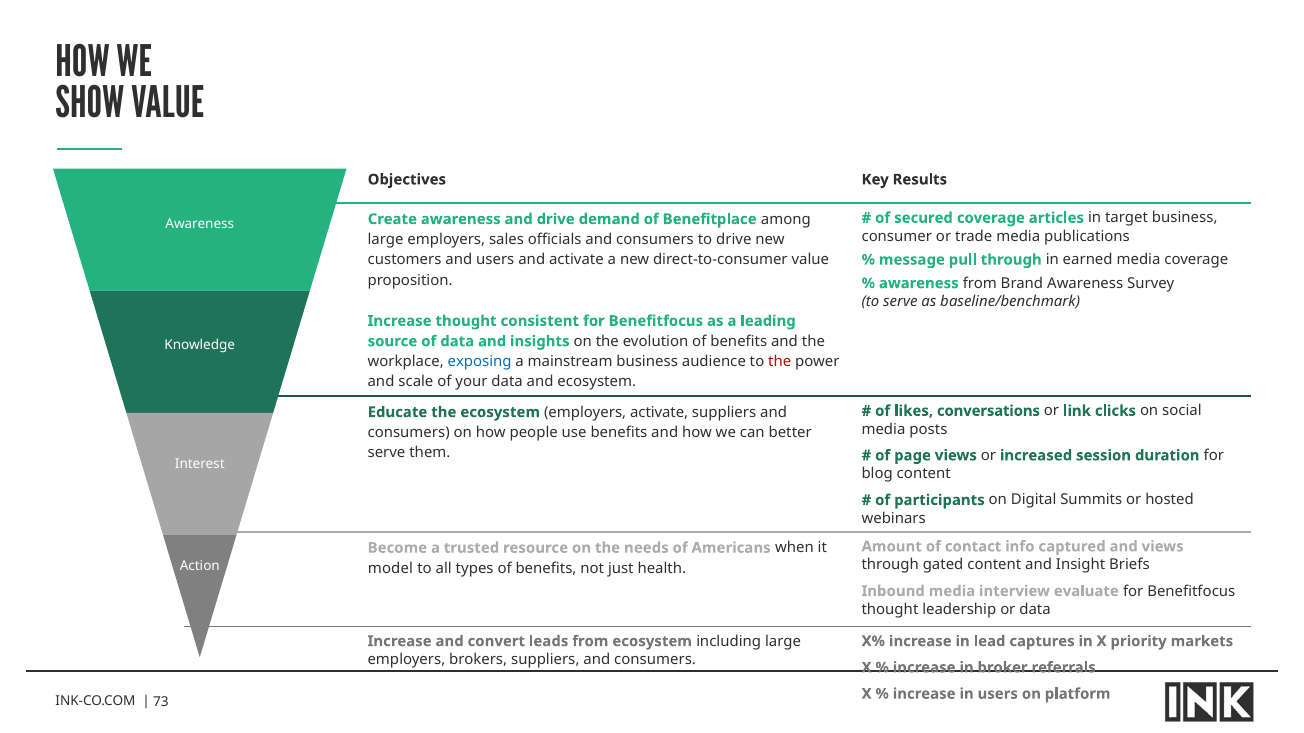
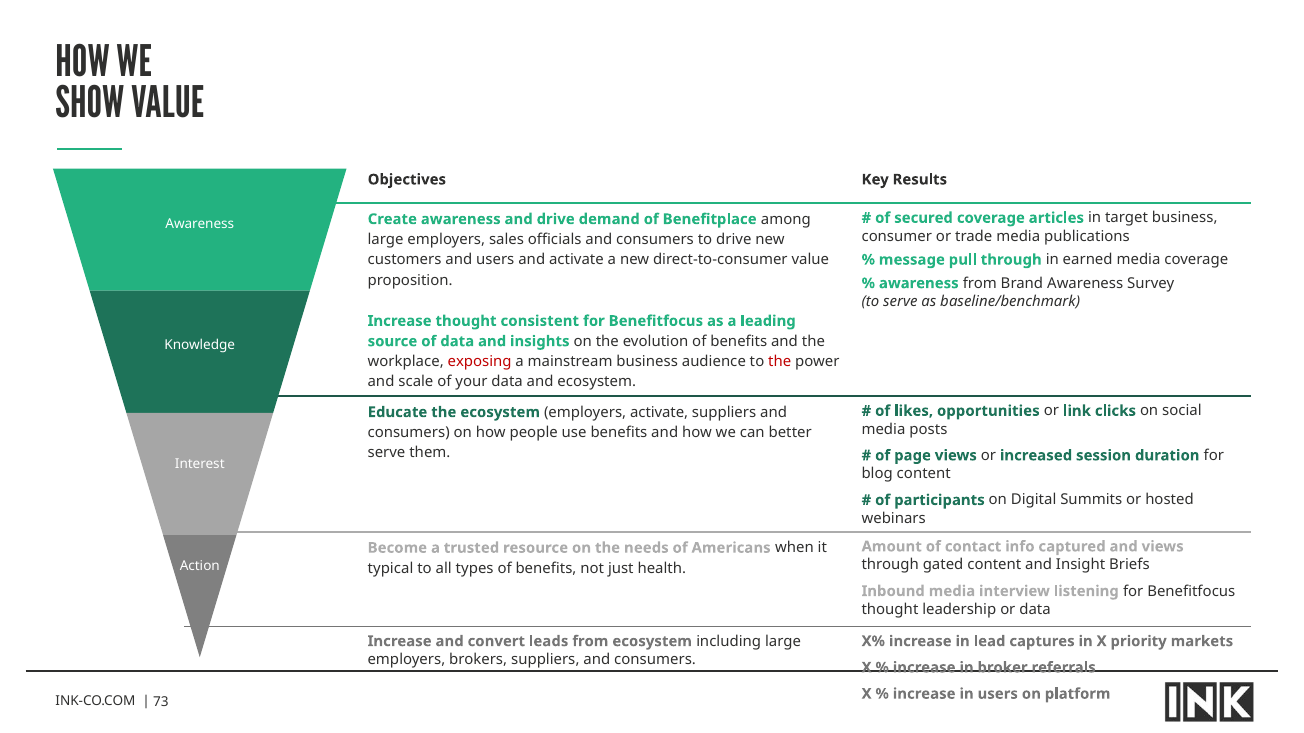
exposing colour: blue -> red
conversations: conversations -> opportunities
model: model -> typical
evaluate: evaluate -> listening
